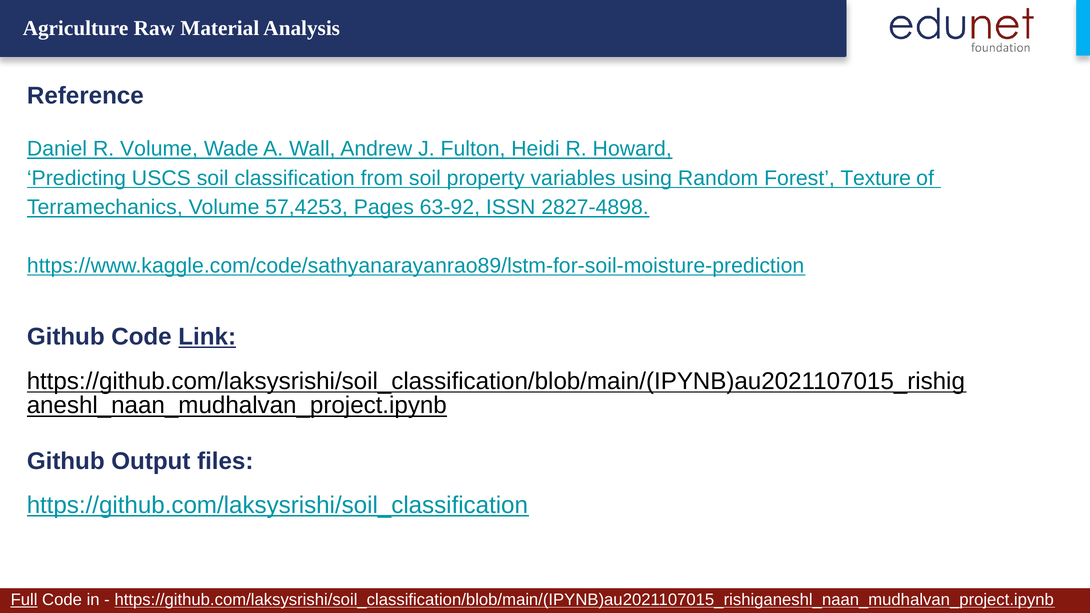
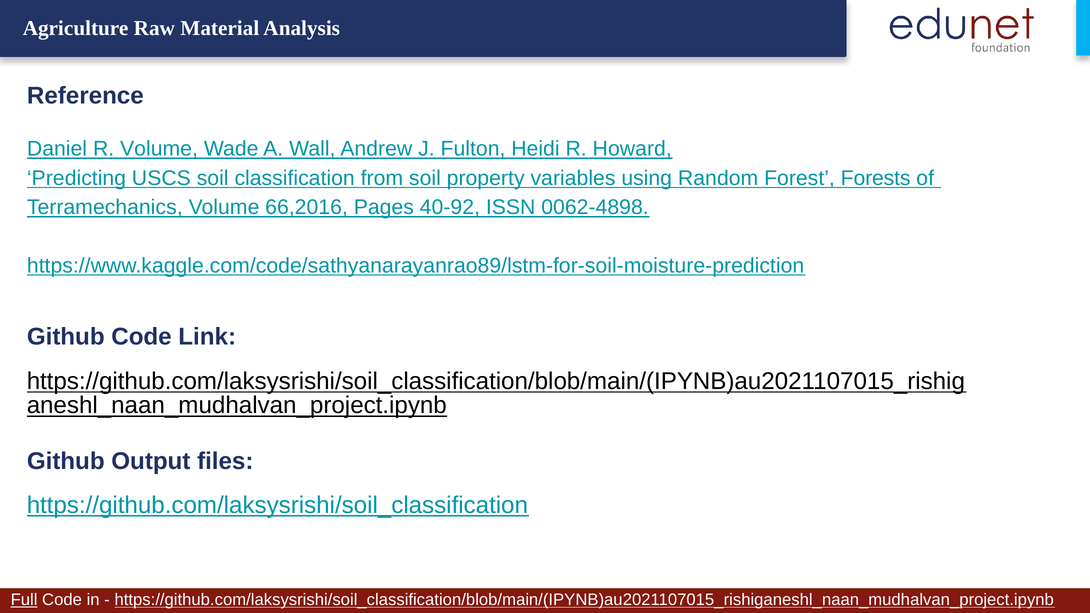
Texture: Texture -> Forests
57,4253: 57,4253 -> 66,2016
63-92: 63-92 -> 40-92
2827-4898: 2827-4898 -> 0062-4898
Link underline: present -> none
